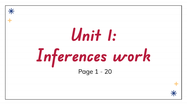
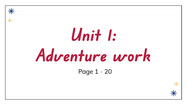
Inferences: Inferences -> Adventure
